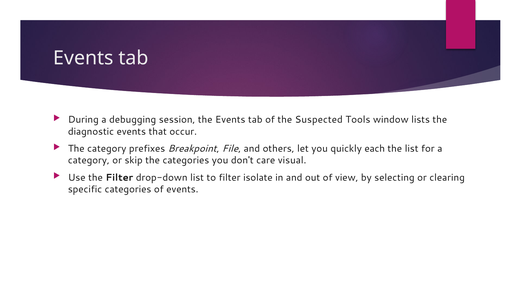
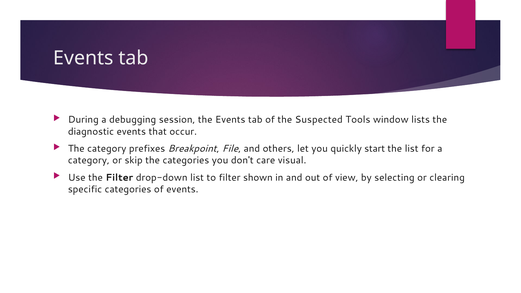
each: each -> start
isolate: isolate -> shown
